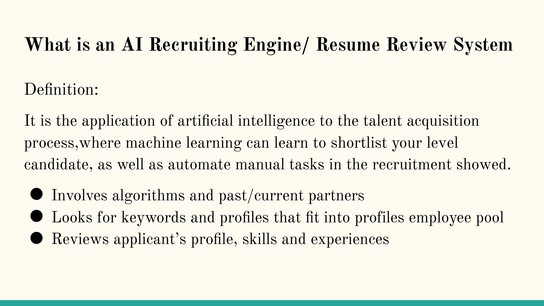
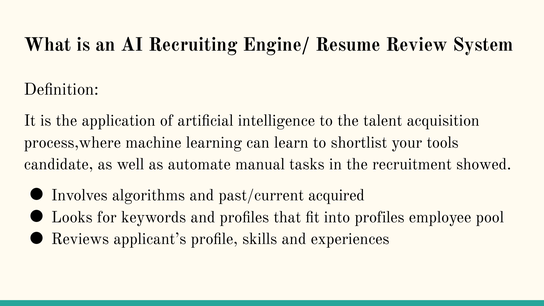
level: level -> tools
partners: partners -> acquired
